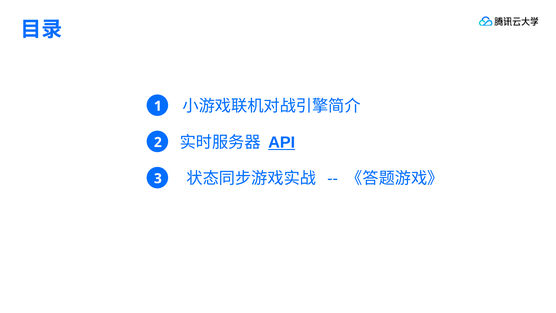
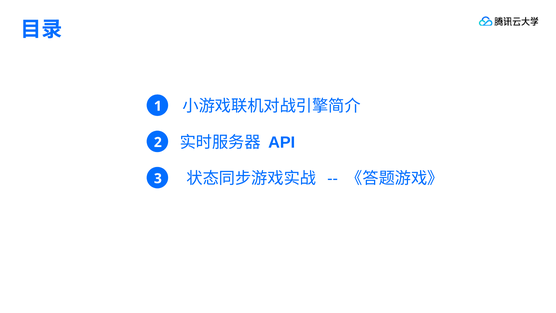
API underline: present -> none
